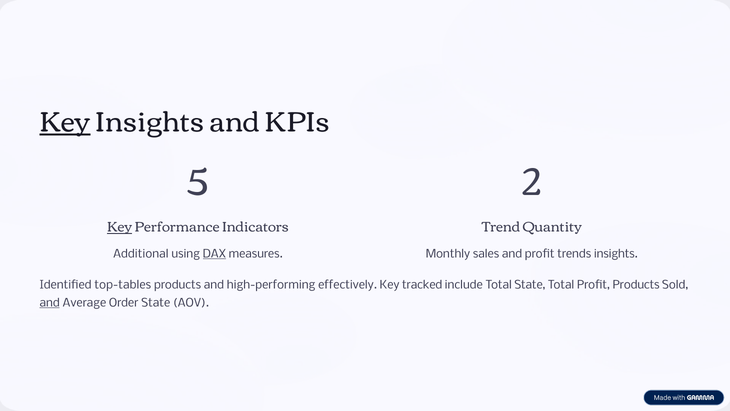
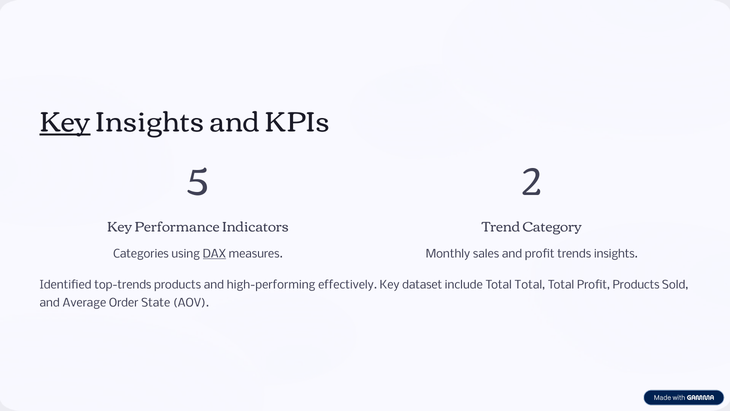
Key at (120, 227) underline: present -> none
Quantity: Quantity -> Category
Additional: Additional -> Categories
top-tables: top-tables -> top-trends
tracked: tracked -> dataset
include Total State: State -> Total
and at (50, 303) underline: present -> none
